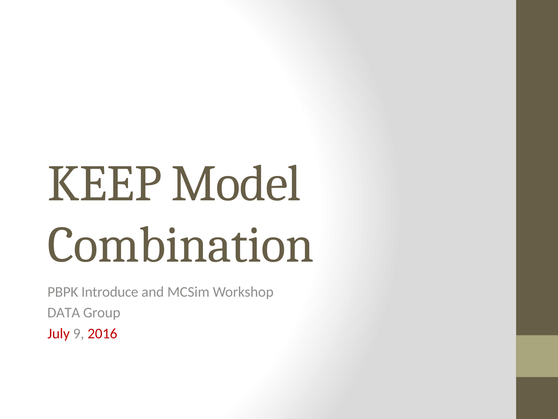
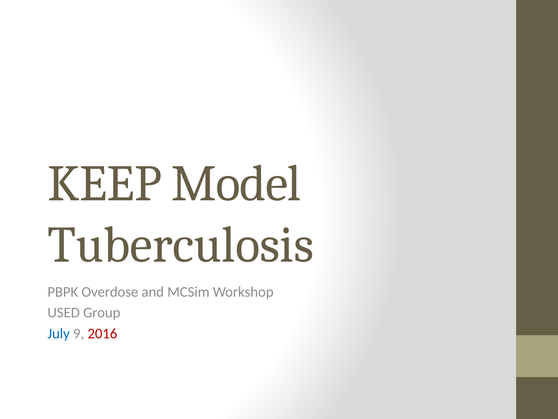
Combination: Combination -> Tuberculosis
Introduce: Introduce -> Overdose
DATA: DATA -> USED
July colour: red -> blue
